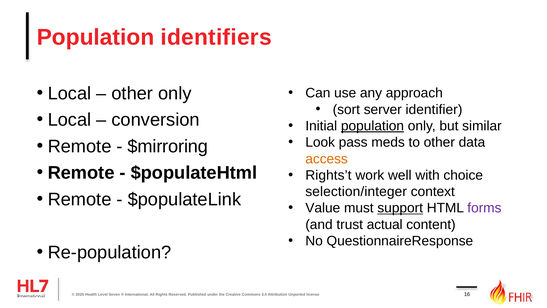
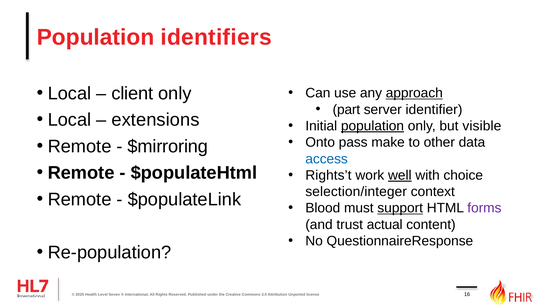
other at (132, 93): other -> client
approach underline: none -> present
sort: sort -> part
conversion: conversion -> extensions
similar: similar -> visible
Look: Look -> Onto
meds: meds -> make
access colour: orange -> blue
well underline: none -> present
Value: Value -> Blood
